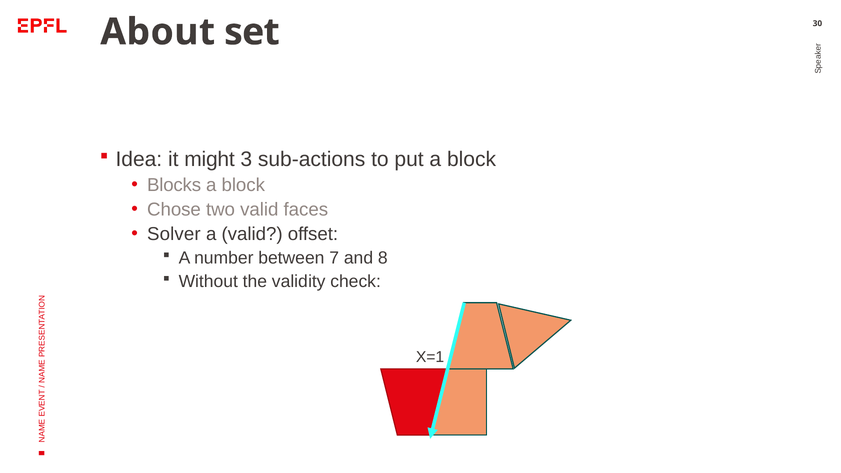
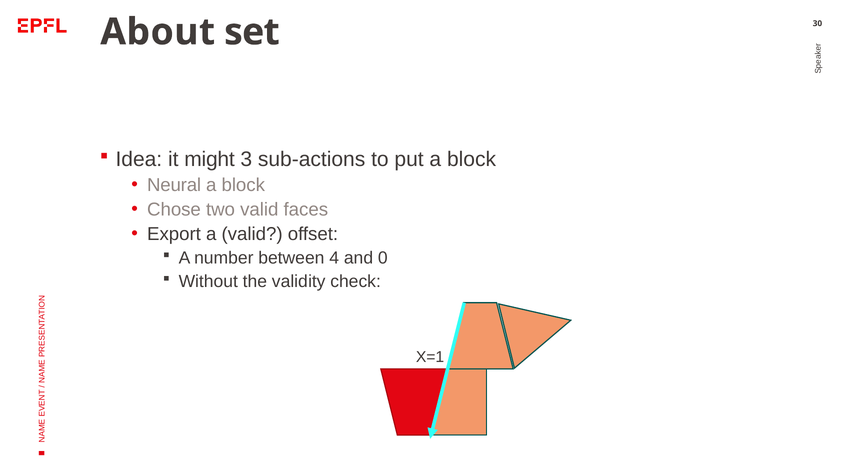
Blocks: Blocks -> Neural
Solver: Solver -> Export
7: 7 -> 4
8: 8 -> 0
